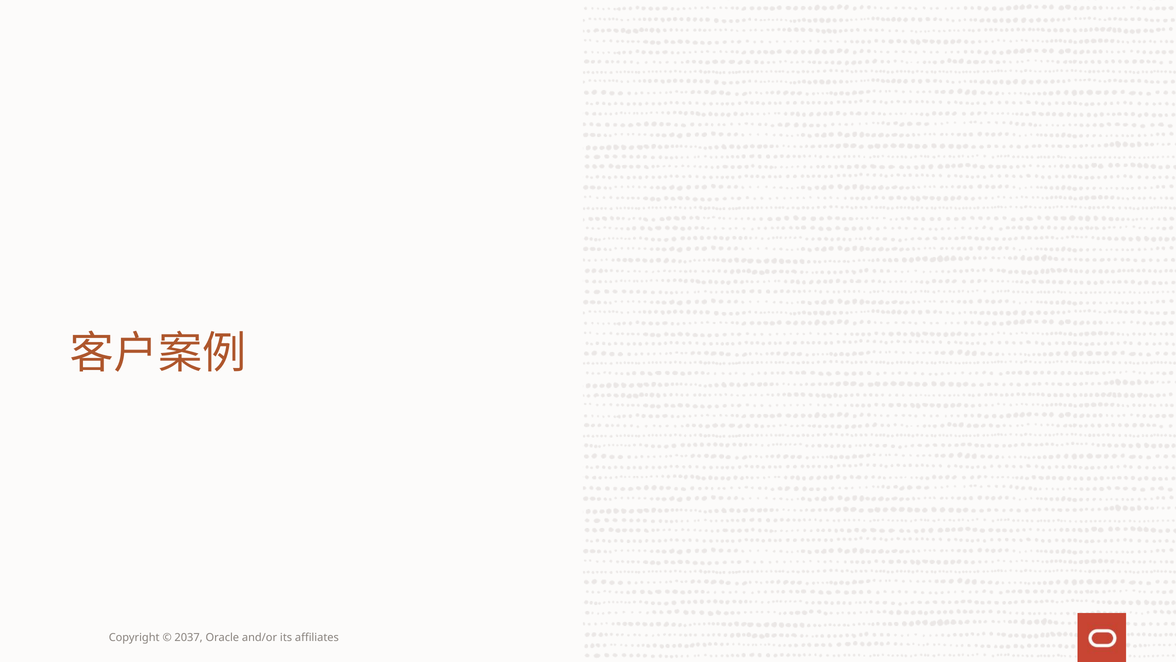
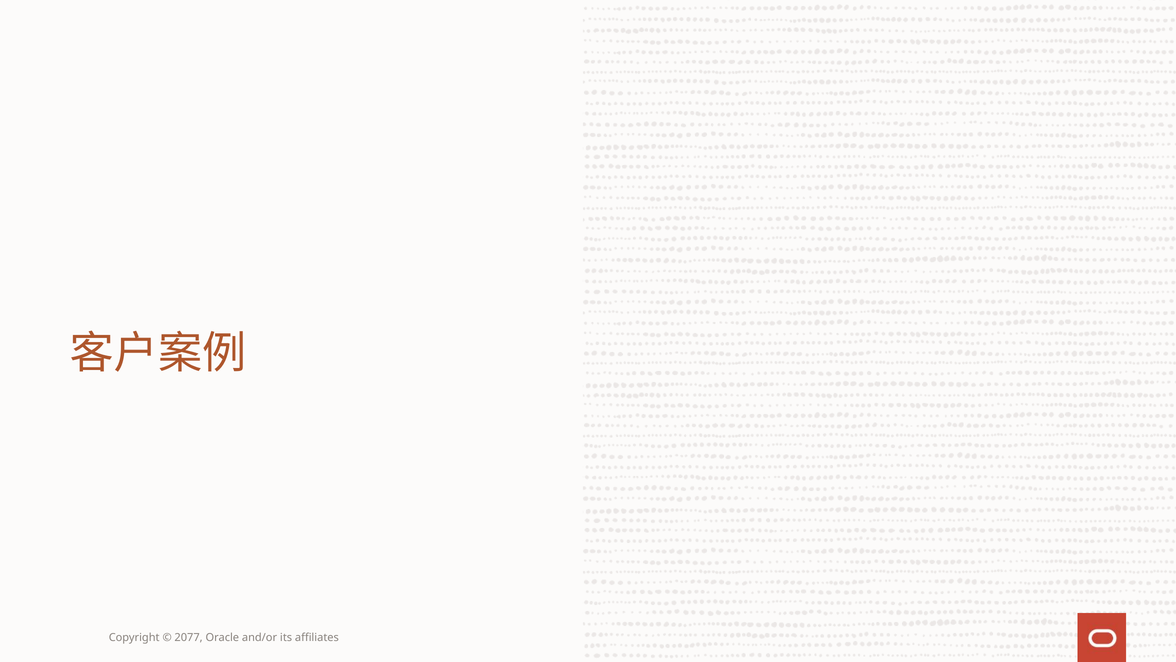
2037: 2037 -> 2077
